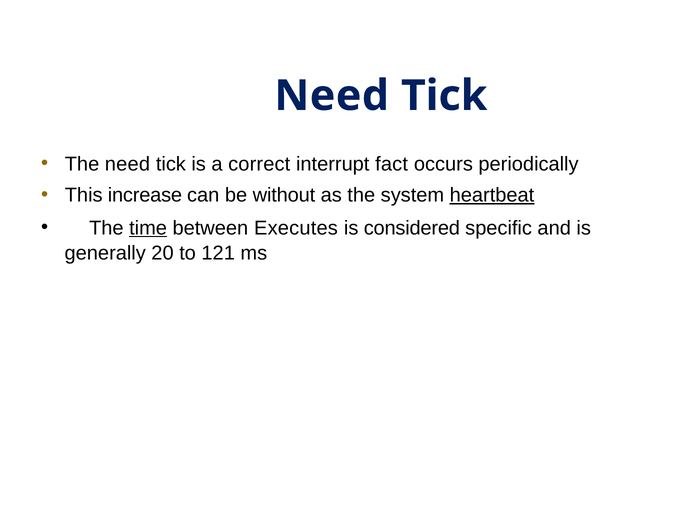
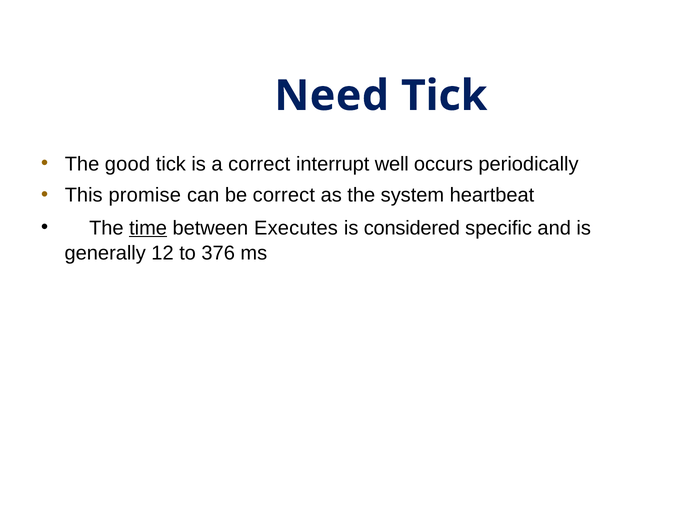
The need: need -> good
fact: fact -> well
increase: increase -> promise
be without: without -> correct
heartbeat underline: present -> none
20: 20 -> 12
121: 121 -> 376
